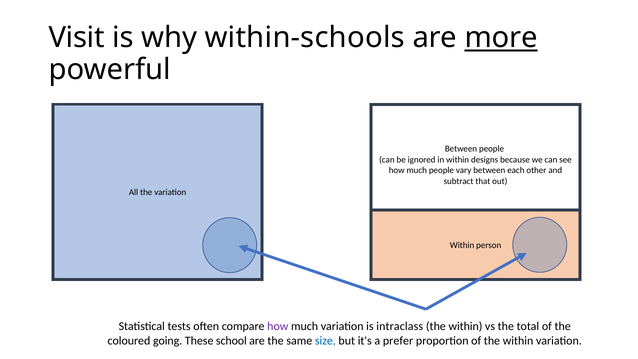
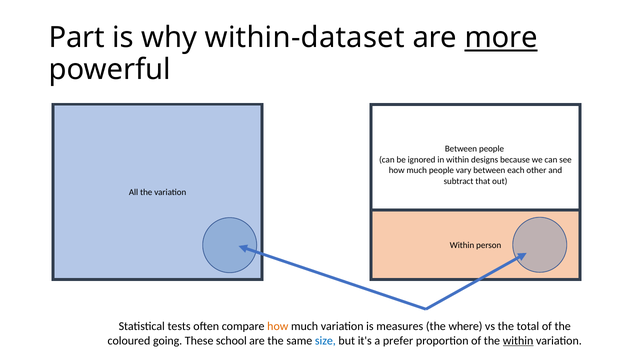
Visit: Visit -> Part
within-schools: within-schools -> within-dataset
how at (278, 326) colour: purple -> orange
intraclass: intraclass -> measures
within at (465, 326): within -> where
within at (518, 341) underline: none -> present
